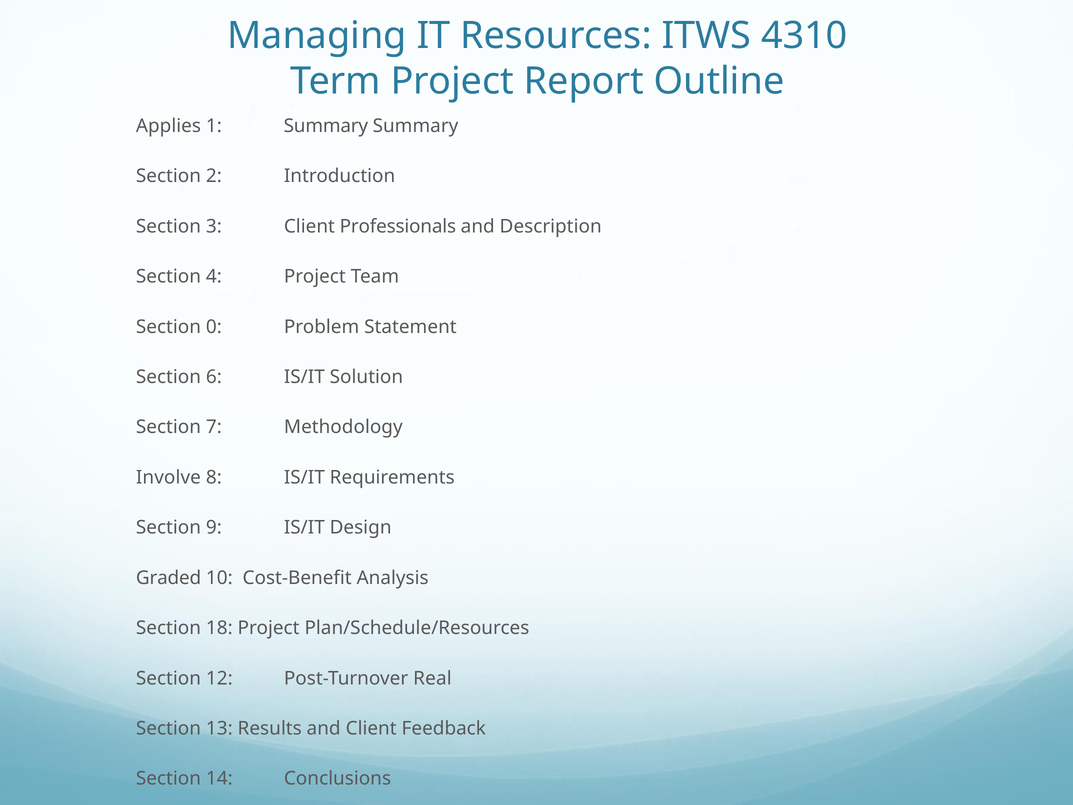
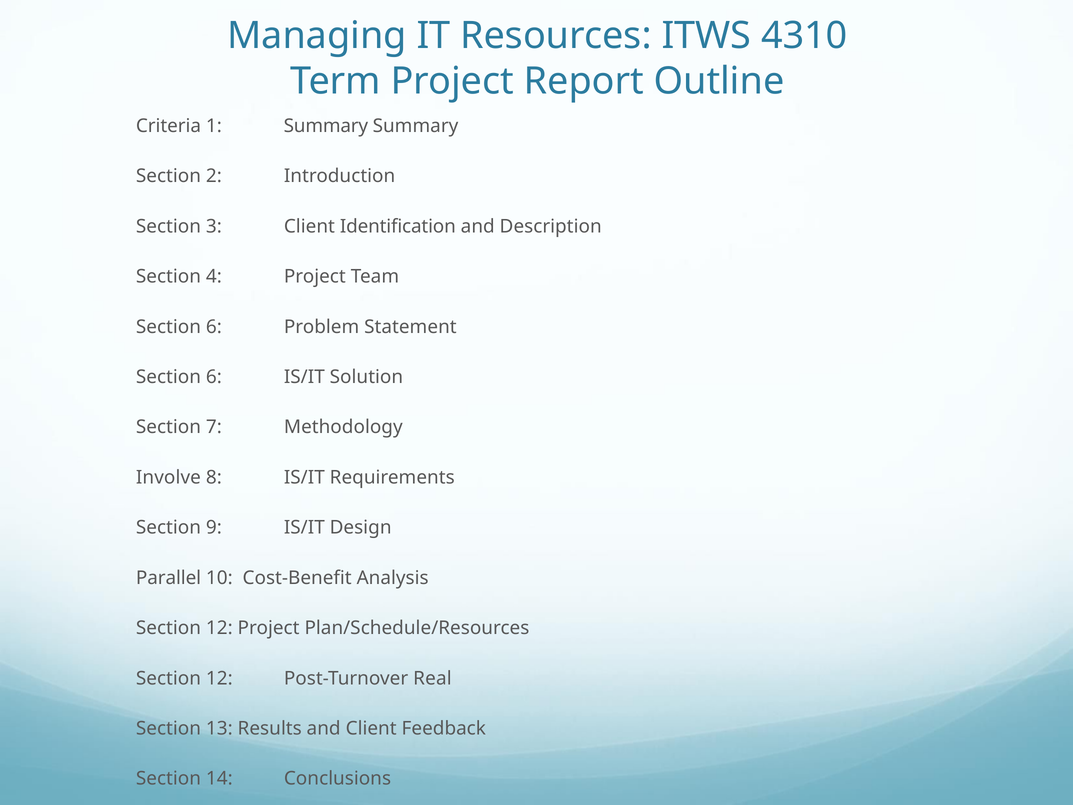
Applies: Applies -> Criteria
Professionals: Professionals -> Identification
0 at (214, 327): 0 -> 6
Graded: Graded -> Parallel
18 at (219, 628): 18 -> 12
